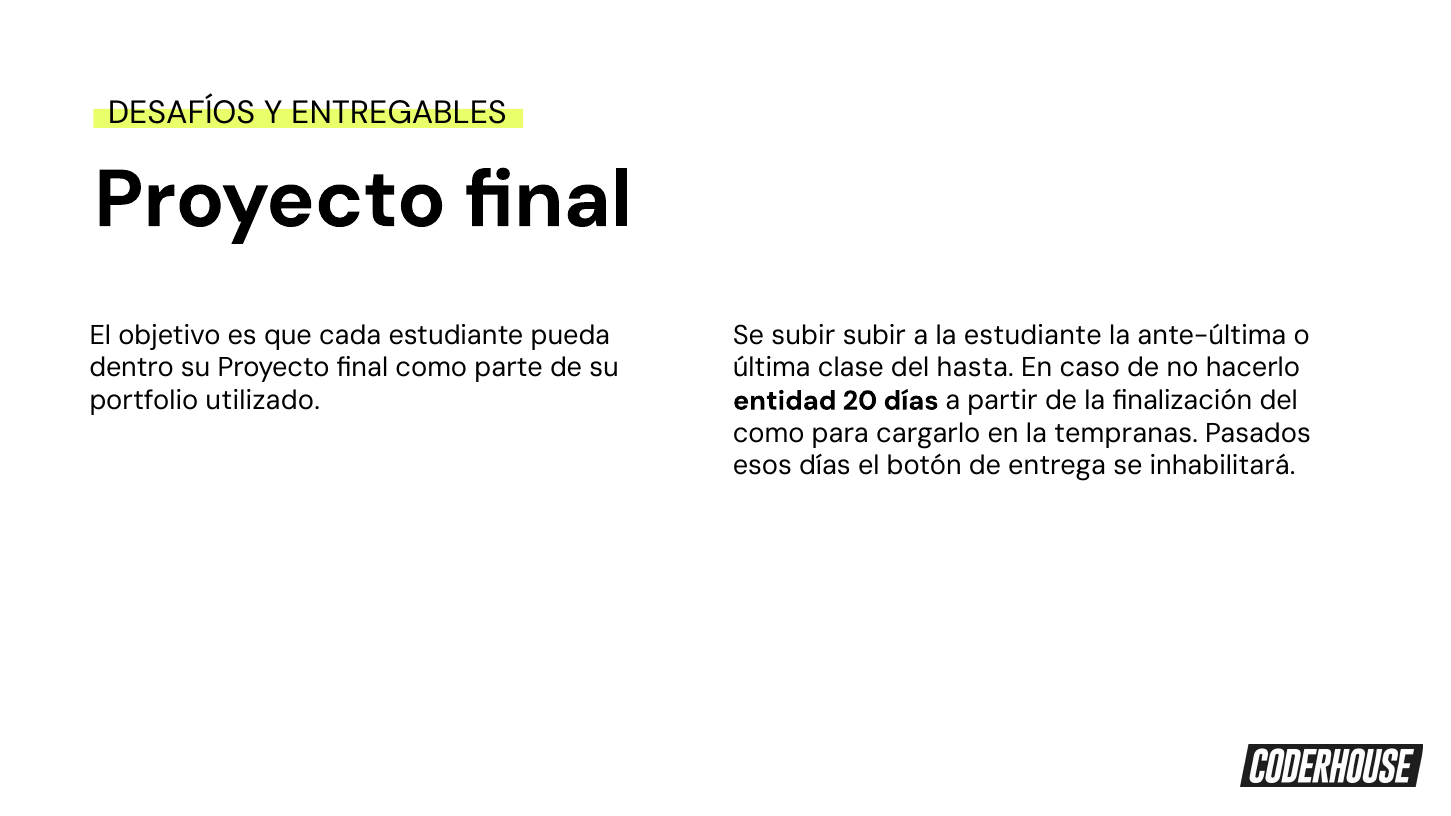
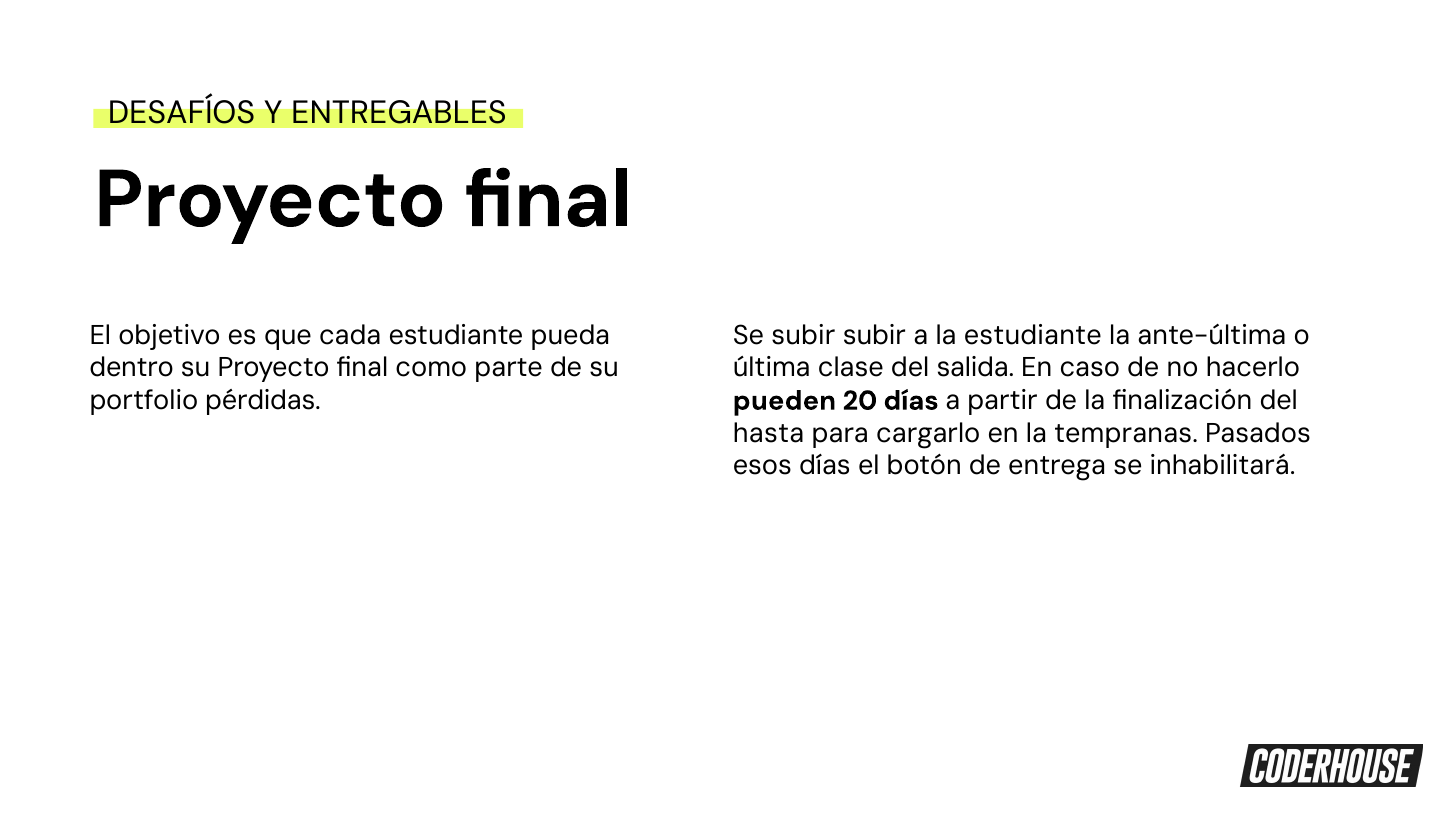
hasta: hasta -> salida
entidad: entidad -> pueden
utilizado: utilizado -> pérdidas
como at (769, 433): como -> hasta
